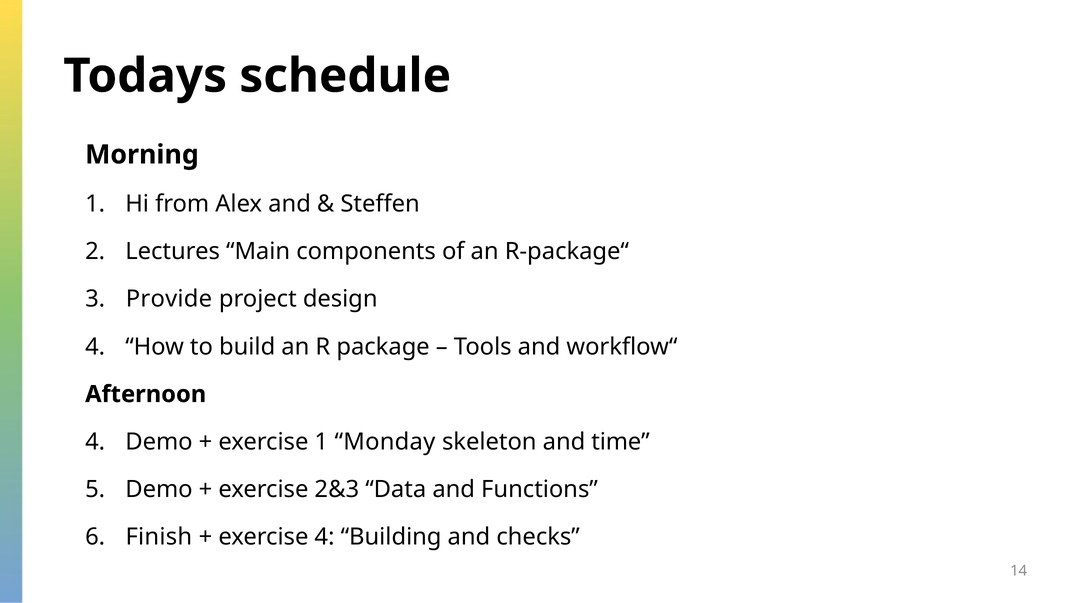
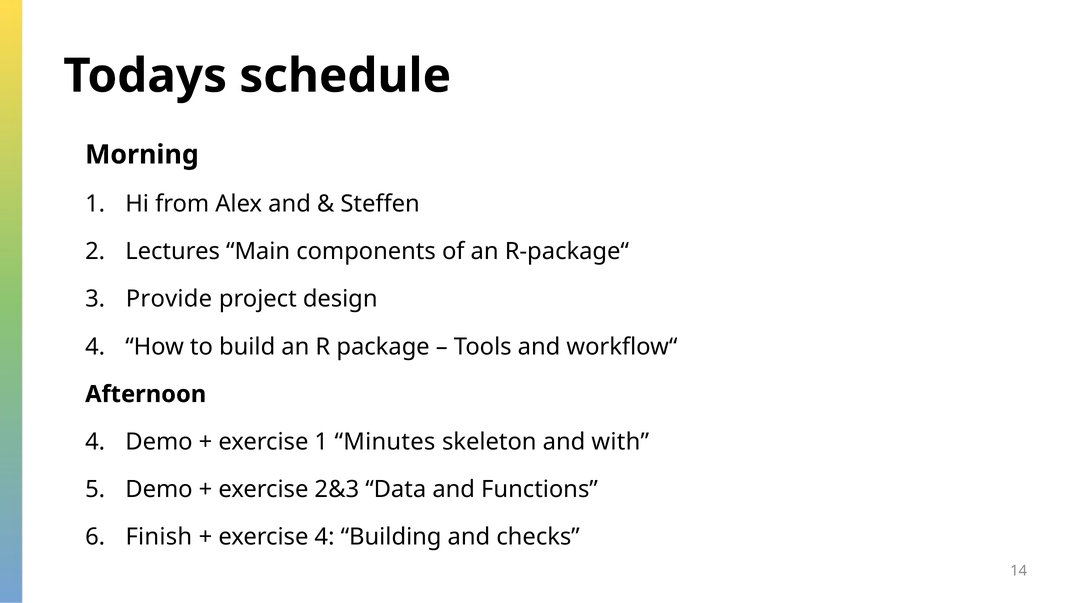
Monday: Monday -> Minutes
time: time -> with
